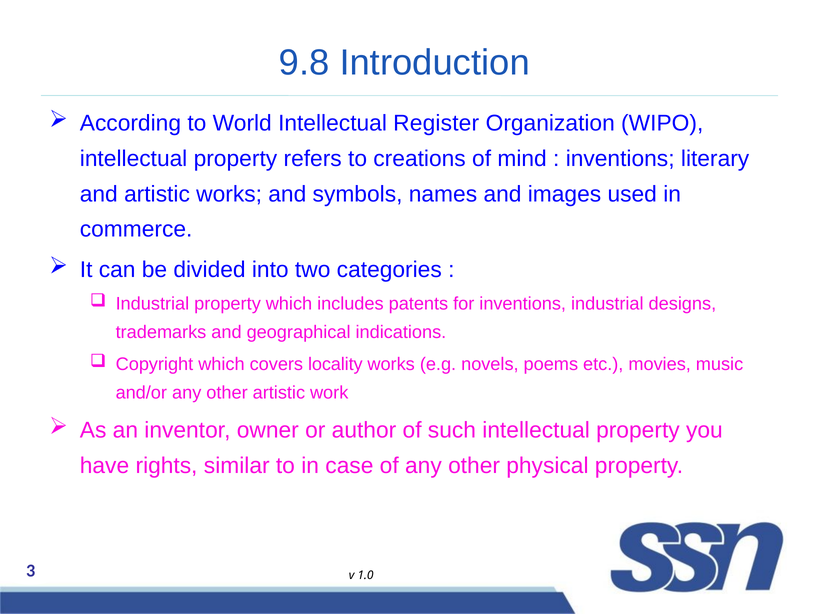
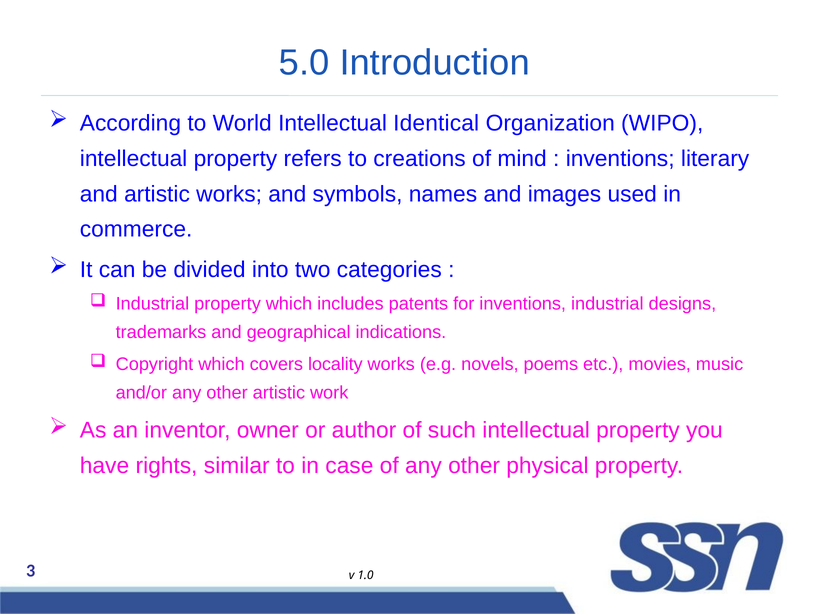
9.8: 9.8 -> 5.0
Register: Register -> Identical
